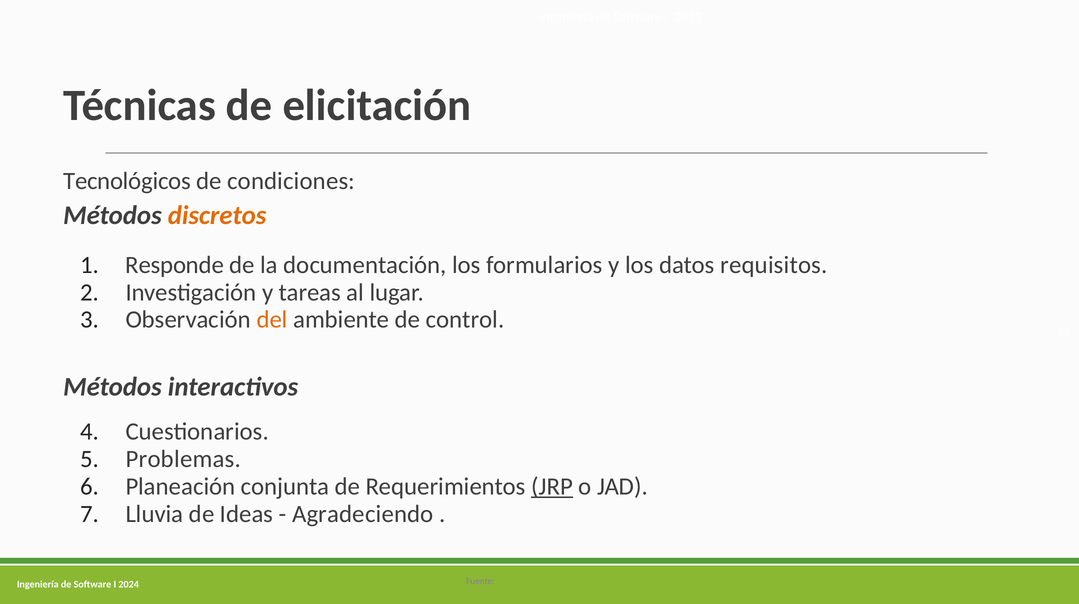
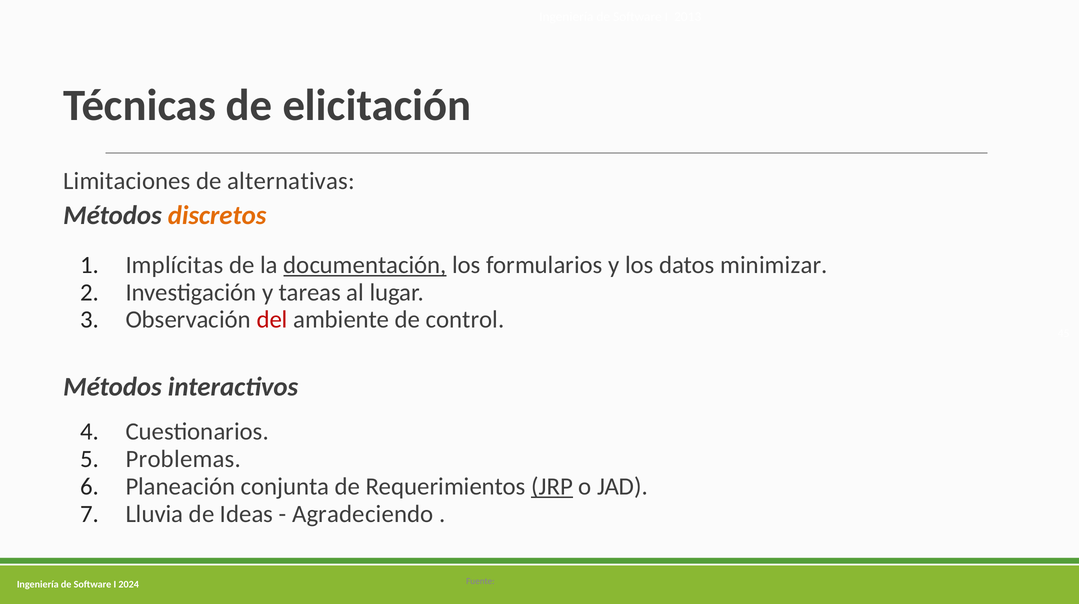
Tecnológicos: Tecnológicos -> Limitaciones
condiciones: condiciones -> alternativas
Responde: Responde -> Implícitas
documentación underline: none -> present
requisitos: requisitos -> minimizar
del colour: orange -> red
